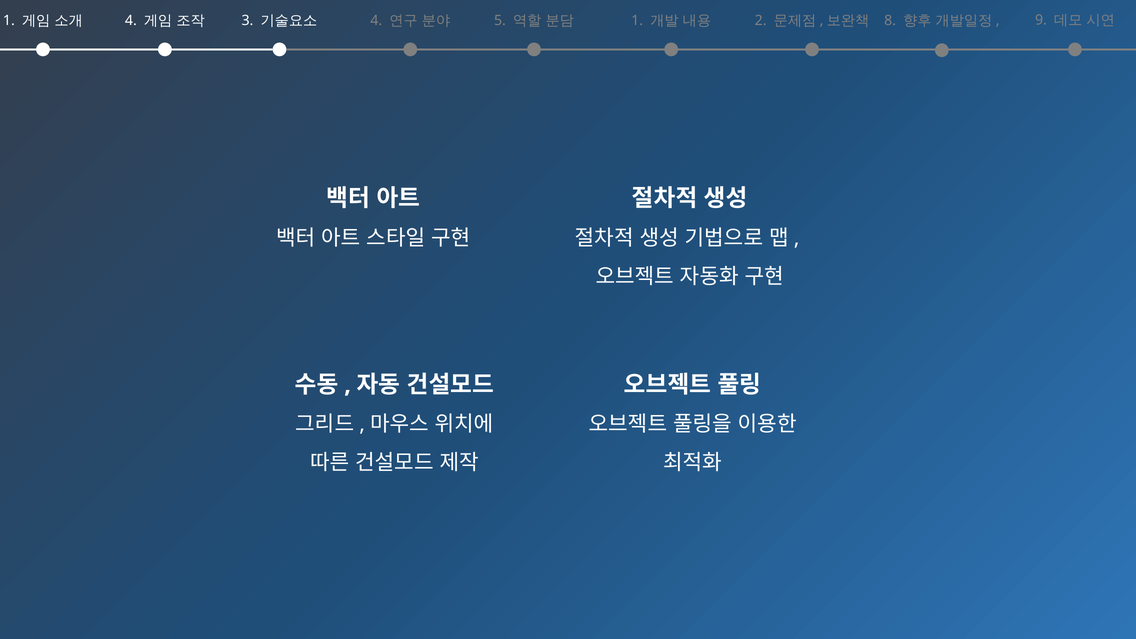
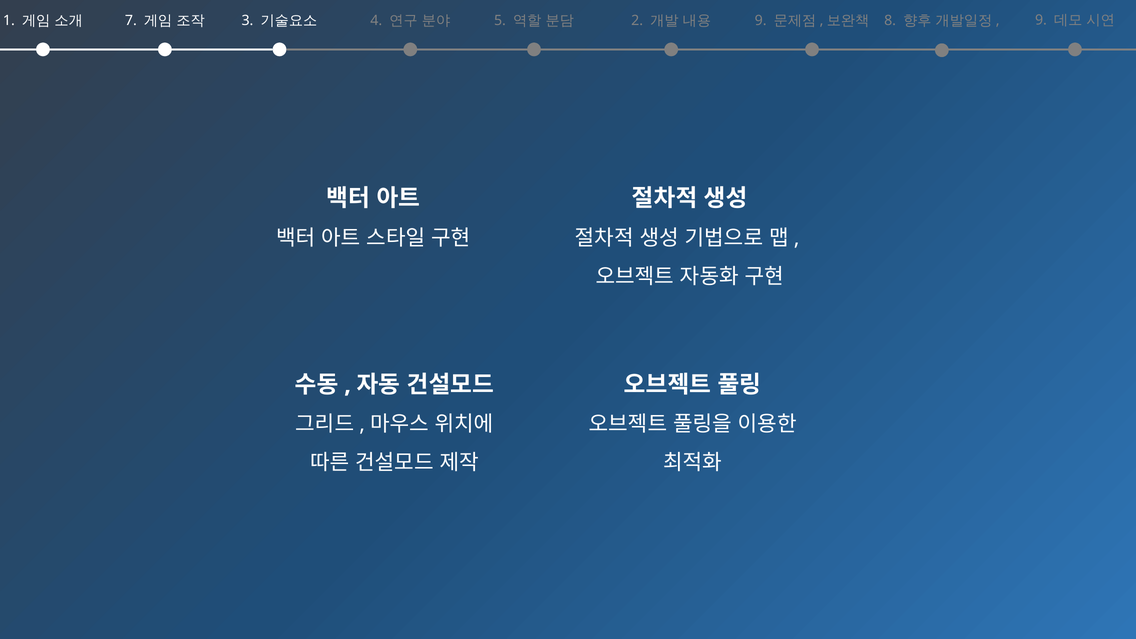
4 at (131, 21): 4 -> 7
1 at (637, 21): 1 -> 2
2 at (761, 21): 2 -> 9
